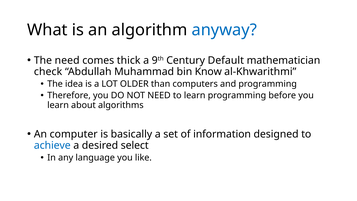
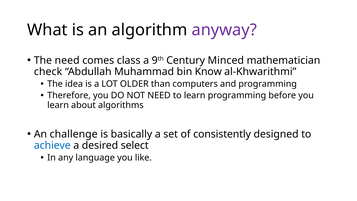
anyway colour: blue -> purple
thick: thick -> class
Default: Default -> Minced
computer: computer -> challenge
information: information -> consistently
